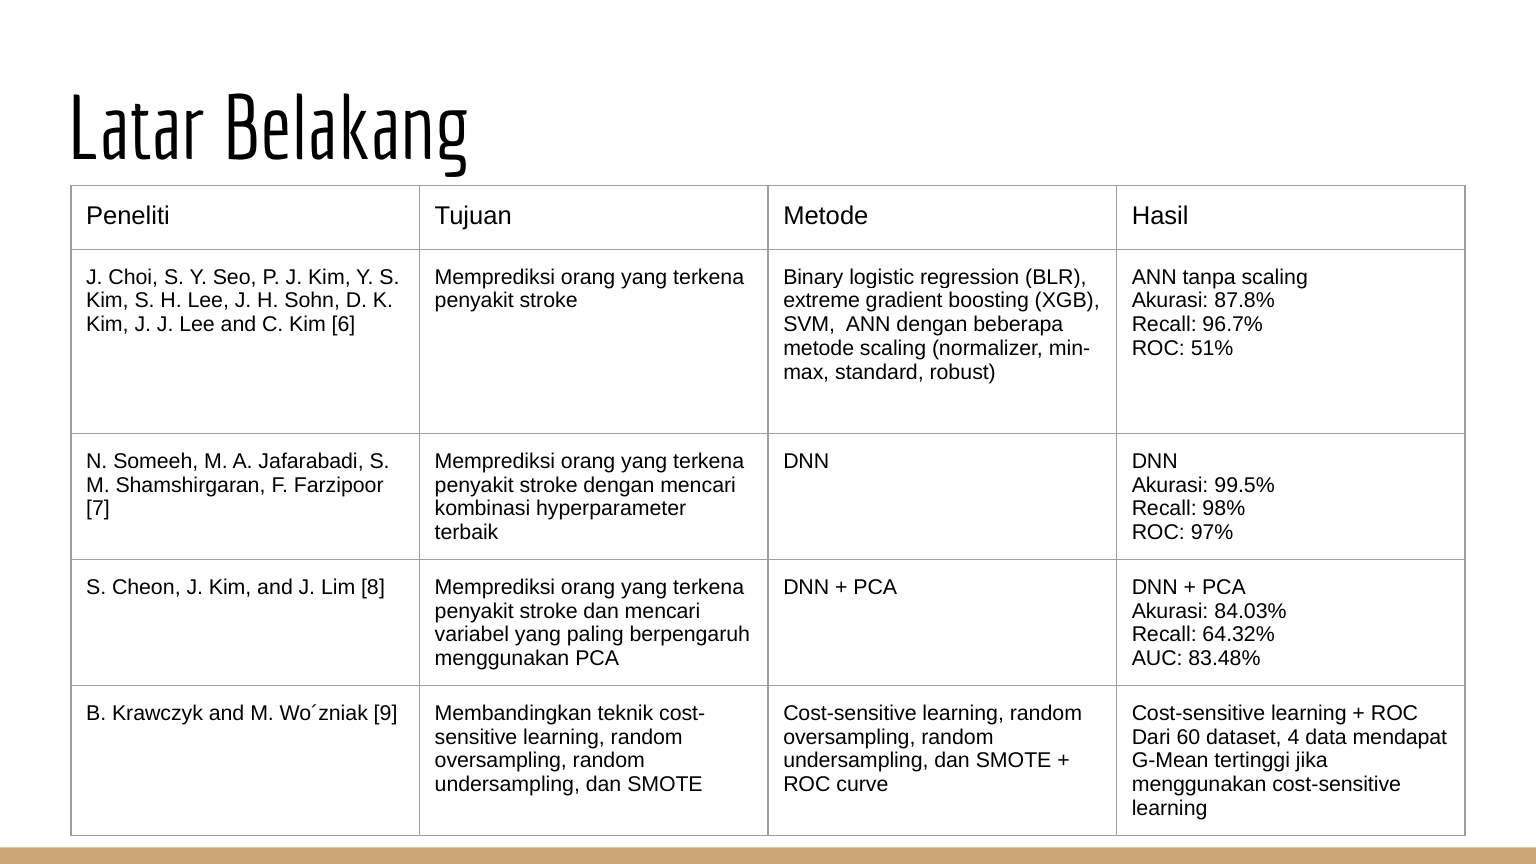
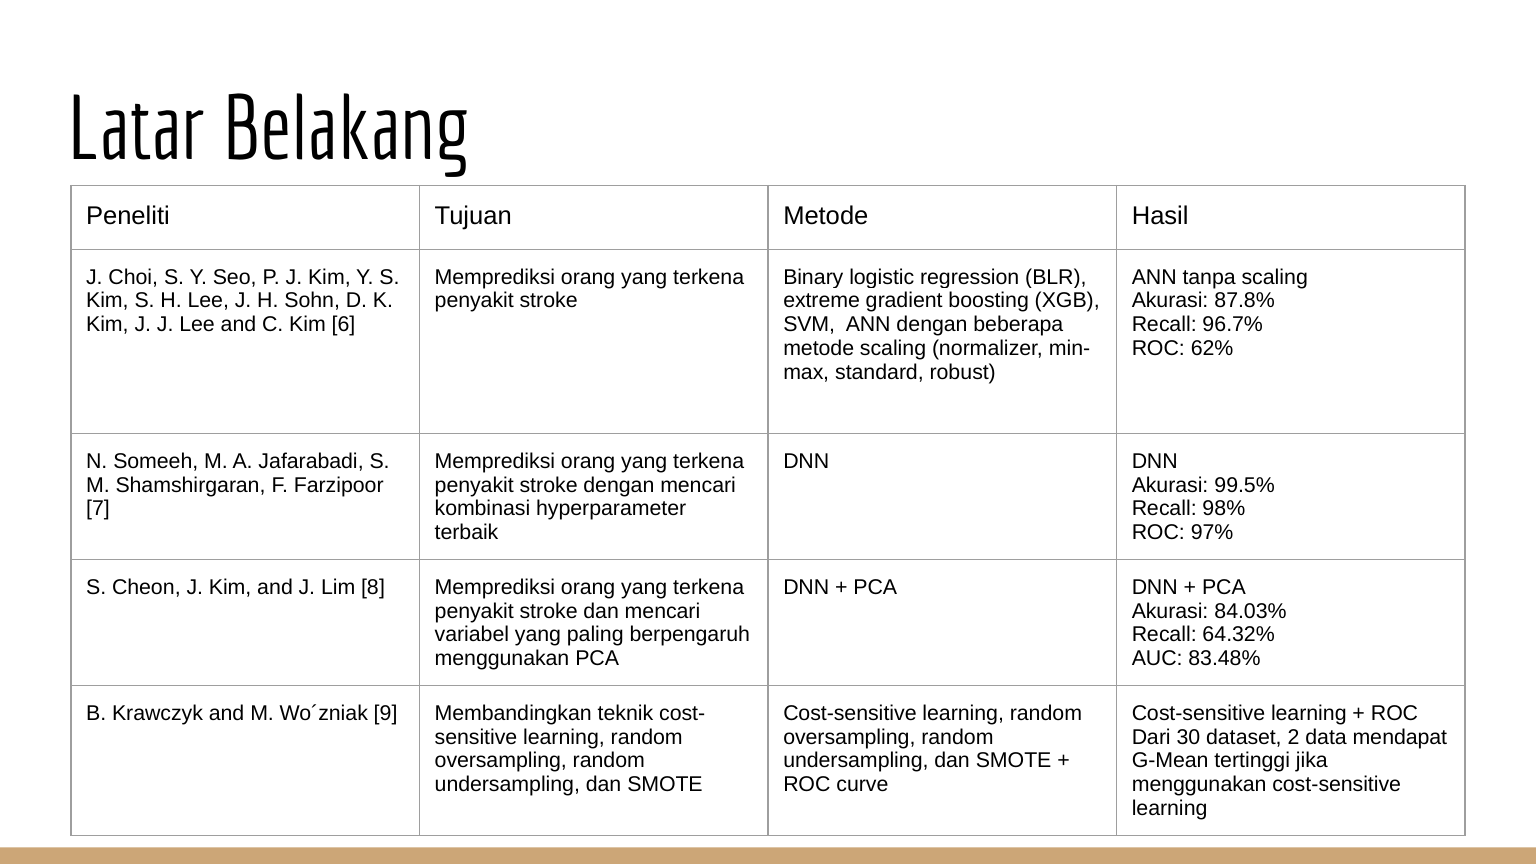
51%: 51% -> 62%
60: 60 -> 30
4: 4 -> 2
